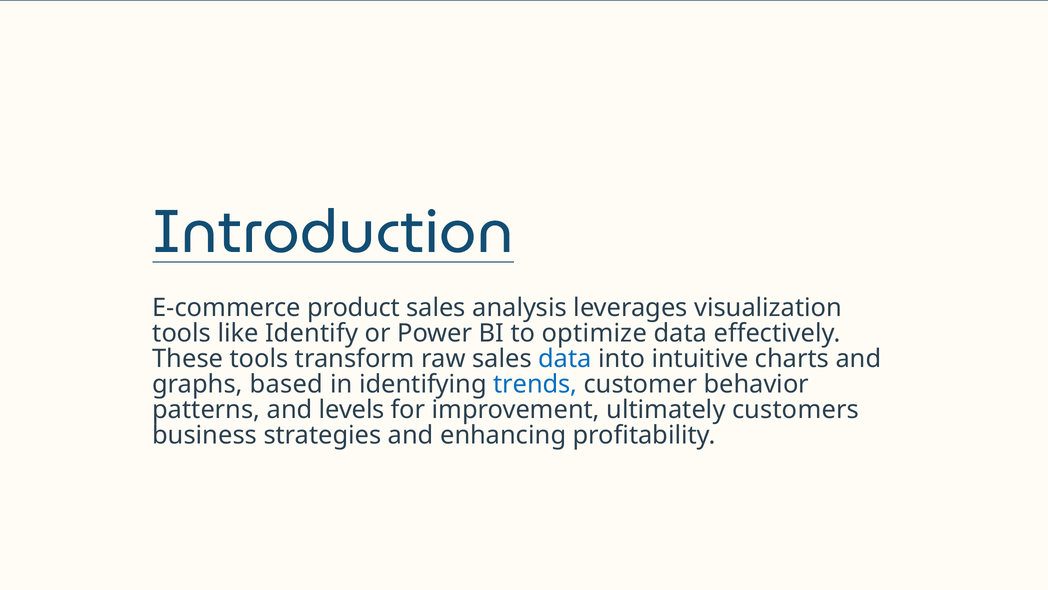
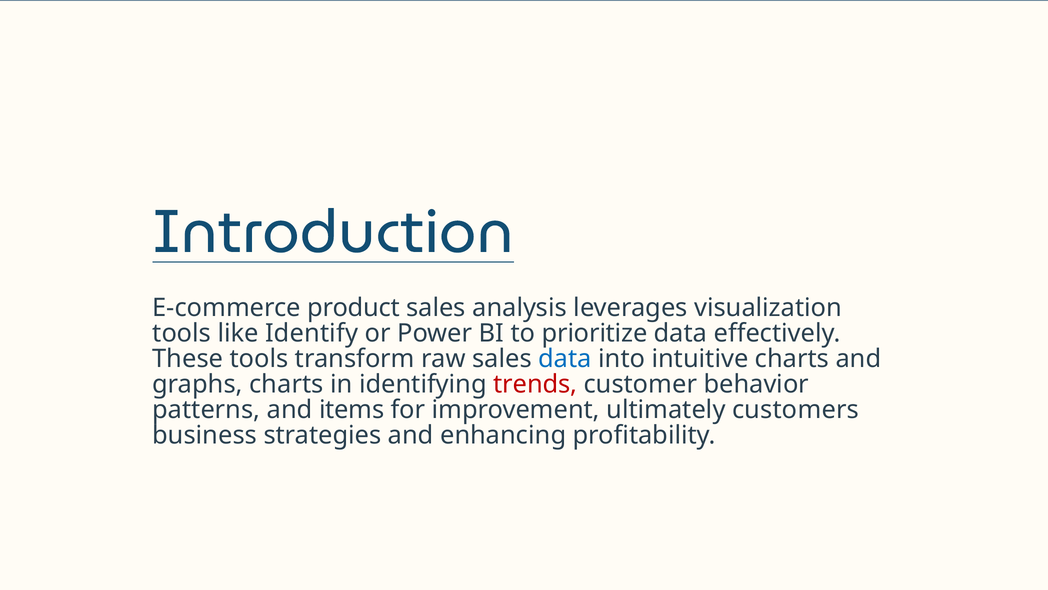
optimize: optimize -> prioritize
graphs based: based -> charts
trends colour: blue -> red
levels: levels -> items
